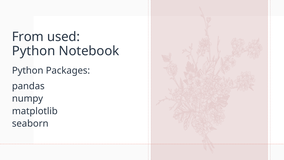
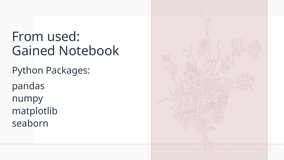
Python at (34, 51): Python -> Gained
